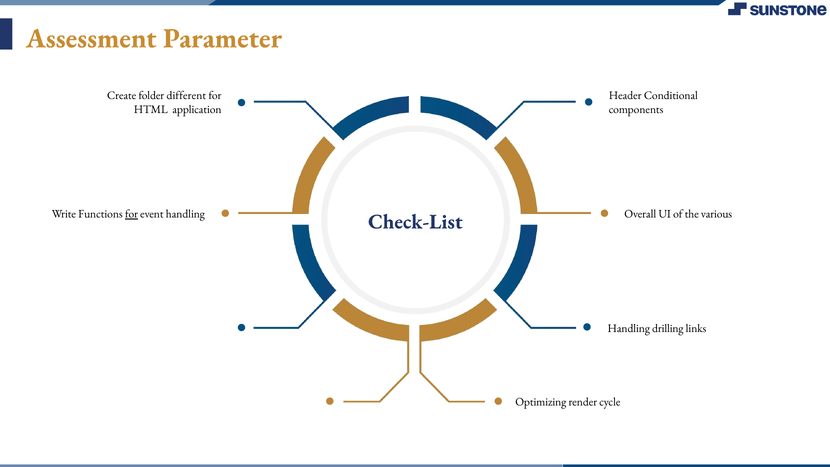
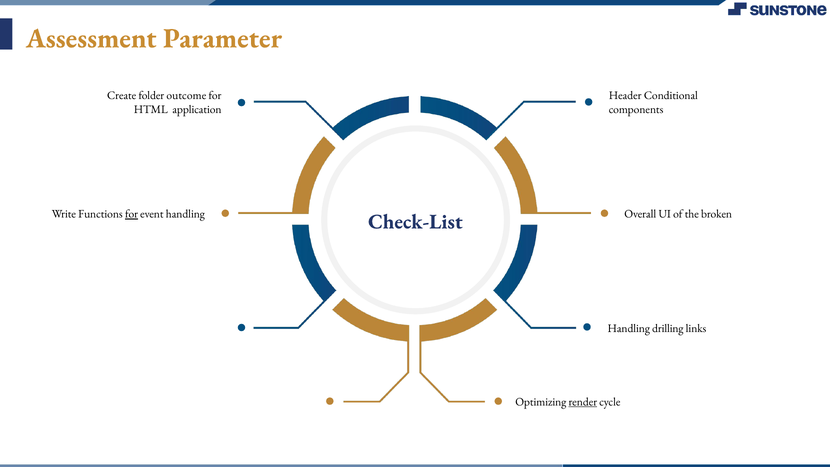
different: different -> outcome
various: various -> broken
render underline: none -> present
